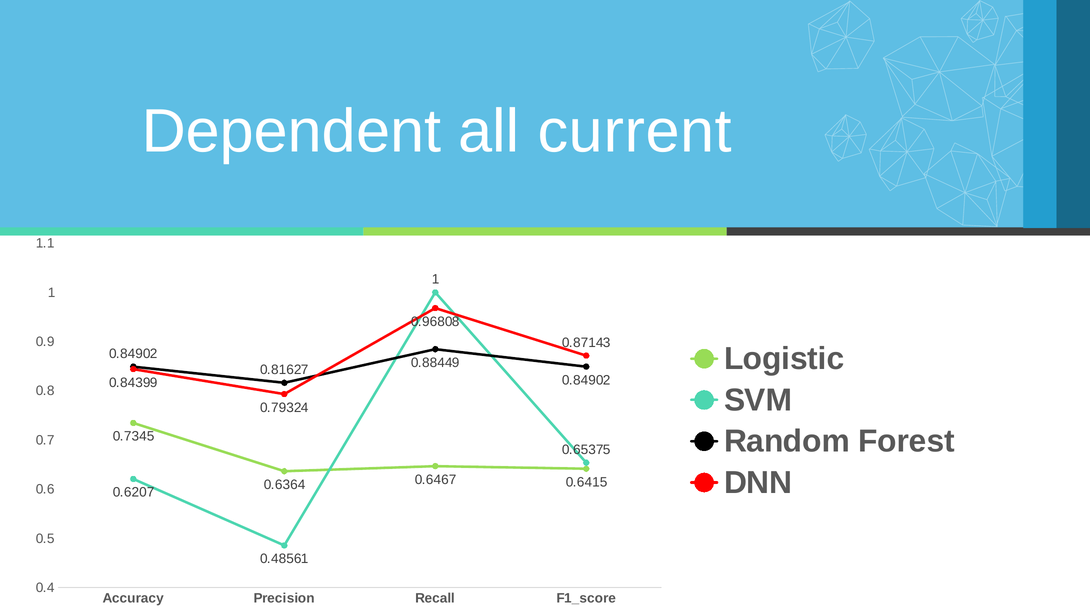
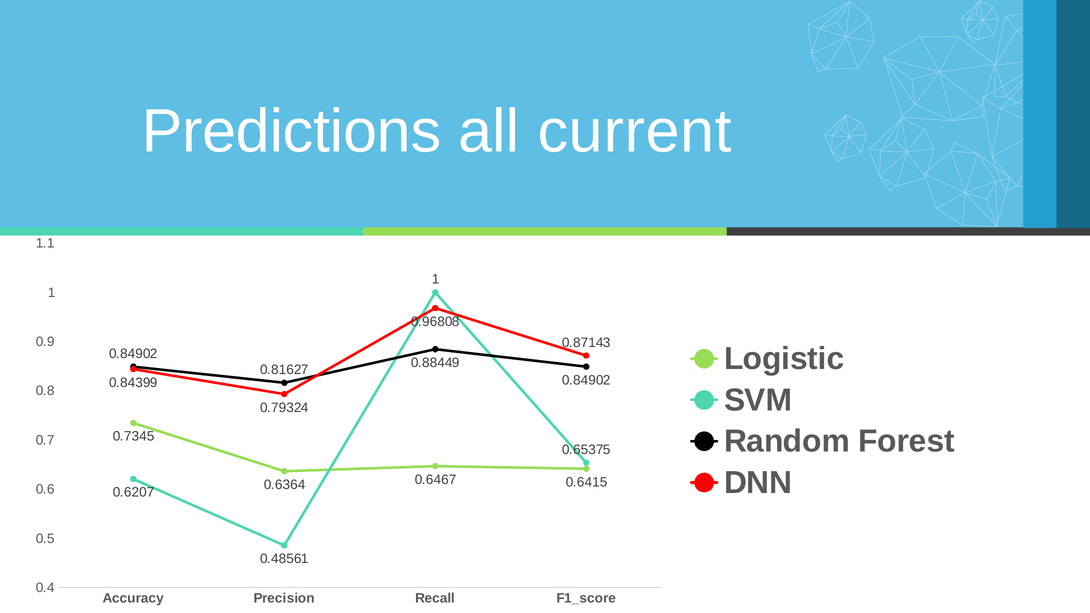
Dependent: Dependent -> Predictions
